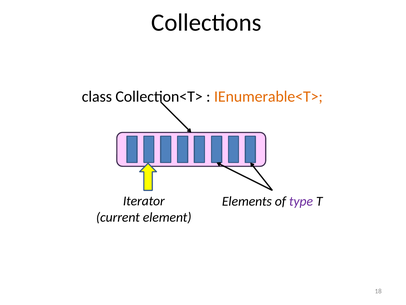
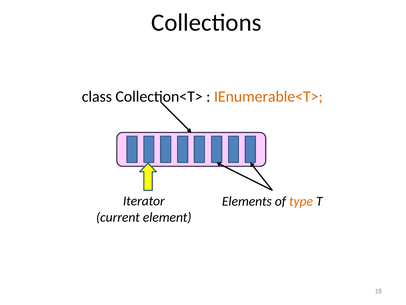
type colour: purple -> orange
